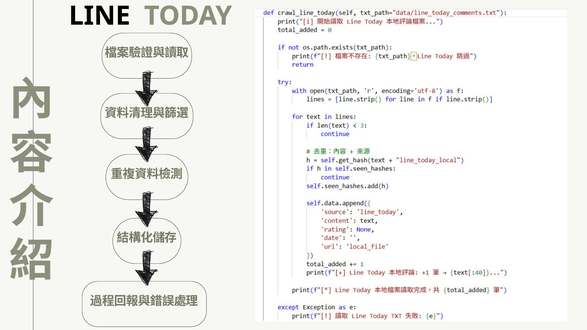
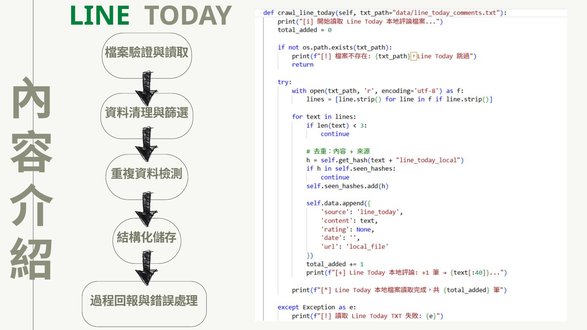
LINE colour: black -> green
